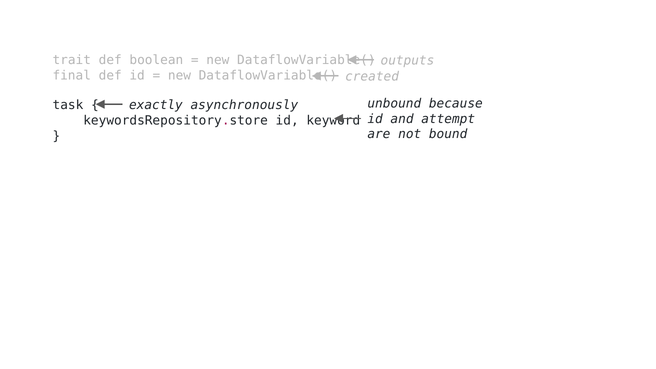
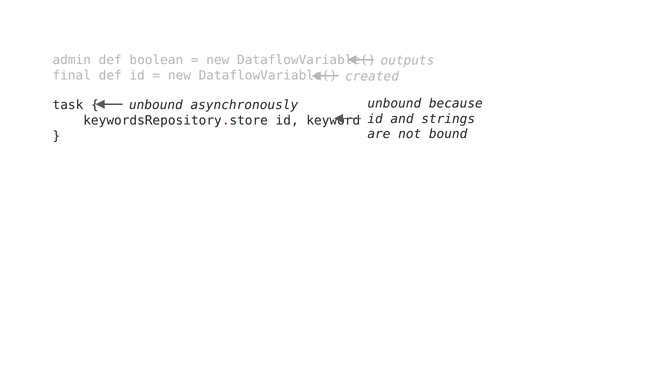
trait: trait -> admin
exactly at (156, 105): exactly -> unbound
attempt: attempt -> strings
